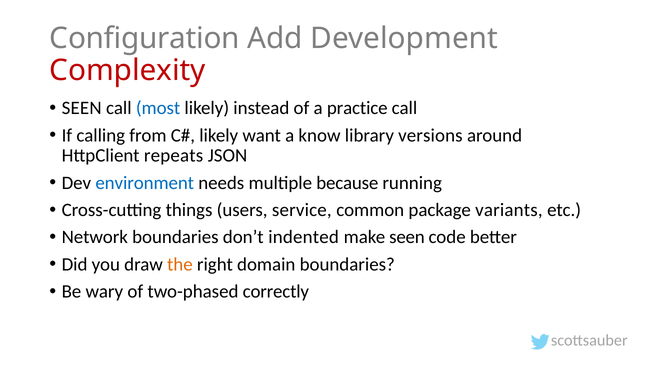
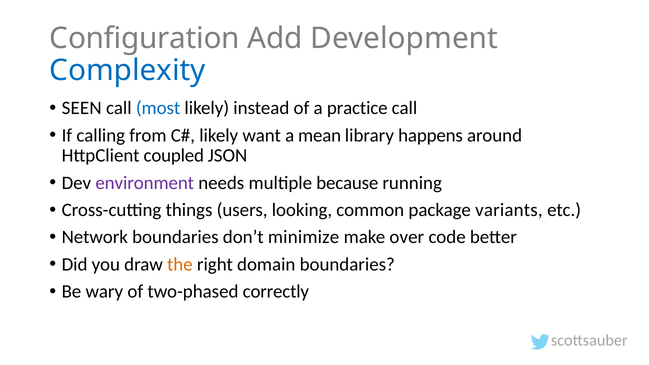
Complexity colour: red -> blue
know: know -> mean
versions: versions -> happens
repeats: repeats -> coupled
environment colour: blue -> purple
service: service -> looking
indented: indented -> minimize
make seen: seen -> over
